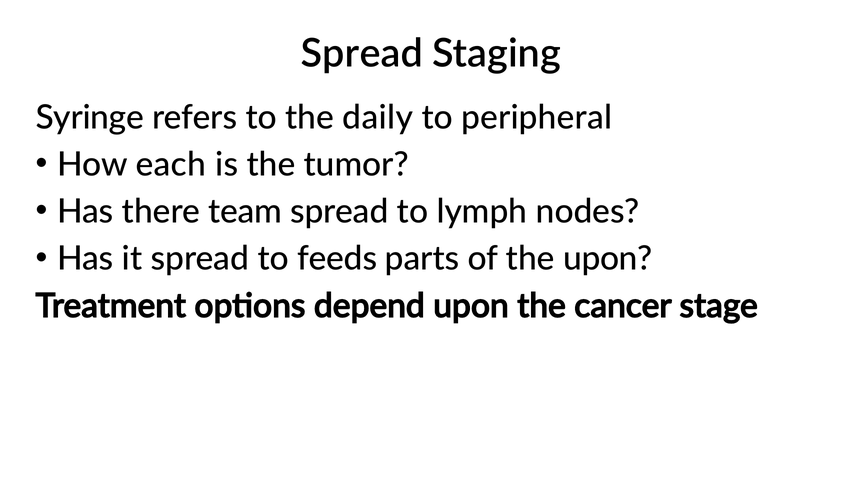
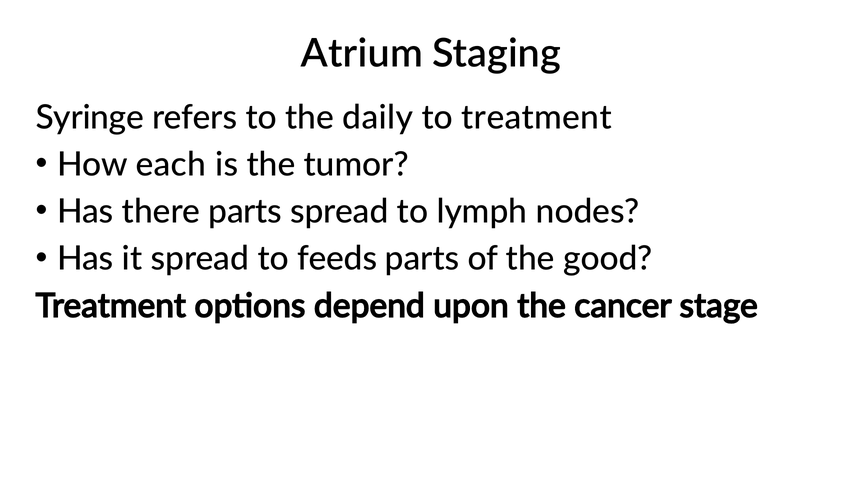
Spread at (362, 54): Spread -> Atrium
to peripheral: peripheral -> treatment
there team: team -> parts
the upon: upon -> good
